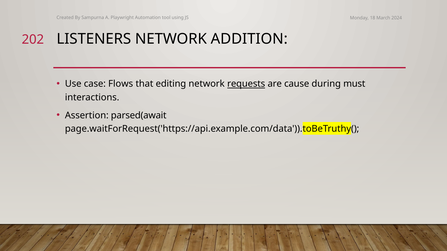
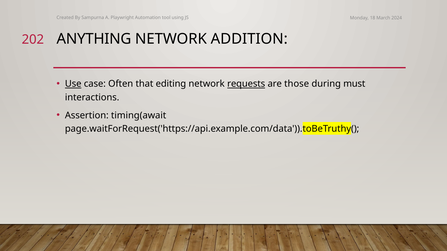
LISTENERS: LISTENERS -> ANYTHING
Use underline: none -> present
Flows: Flows -> Often
cause: cause -> those
parsed(await: parsed(await -> timing(await
